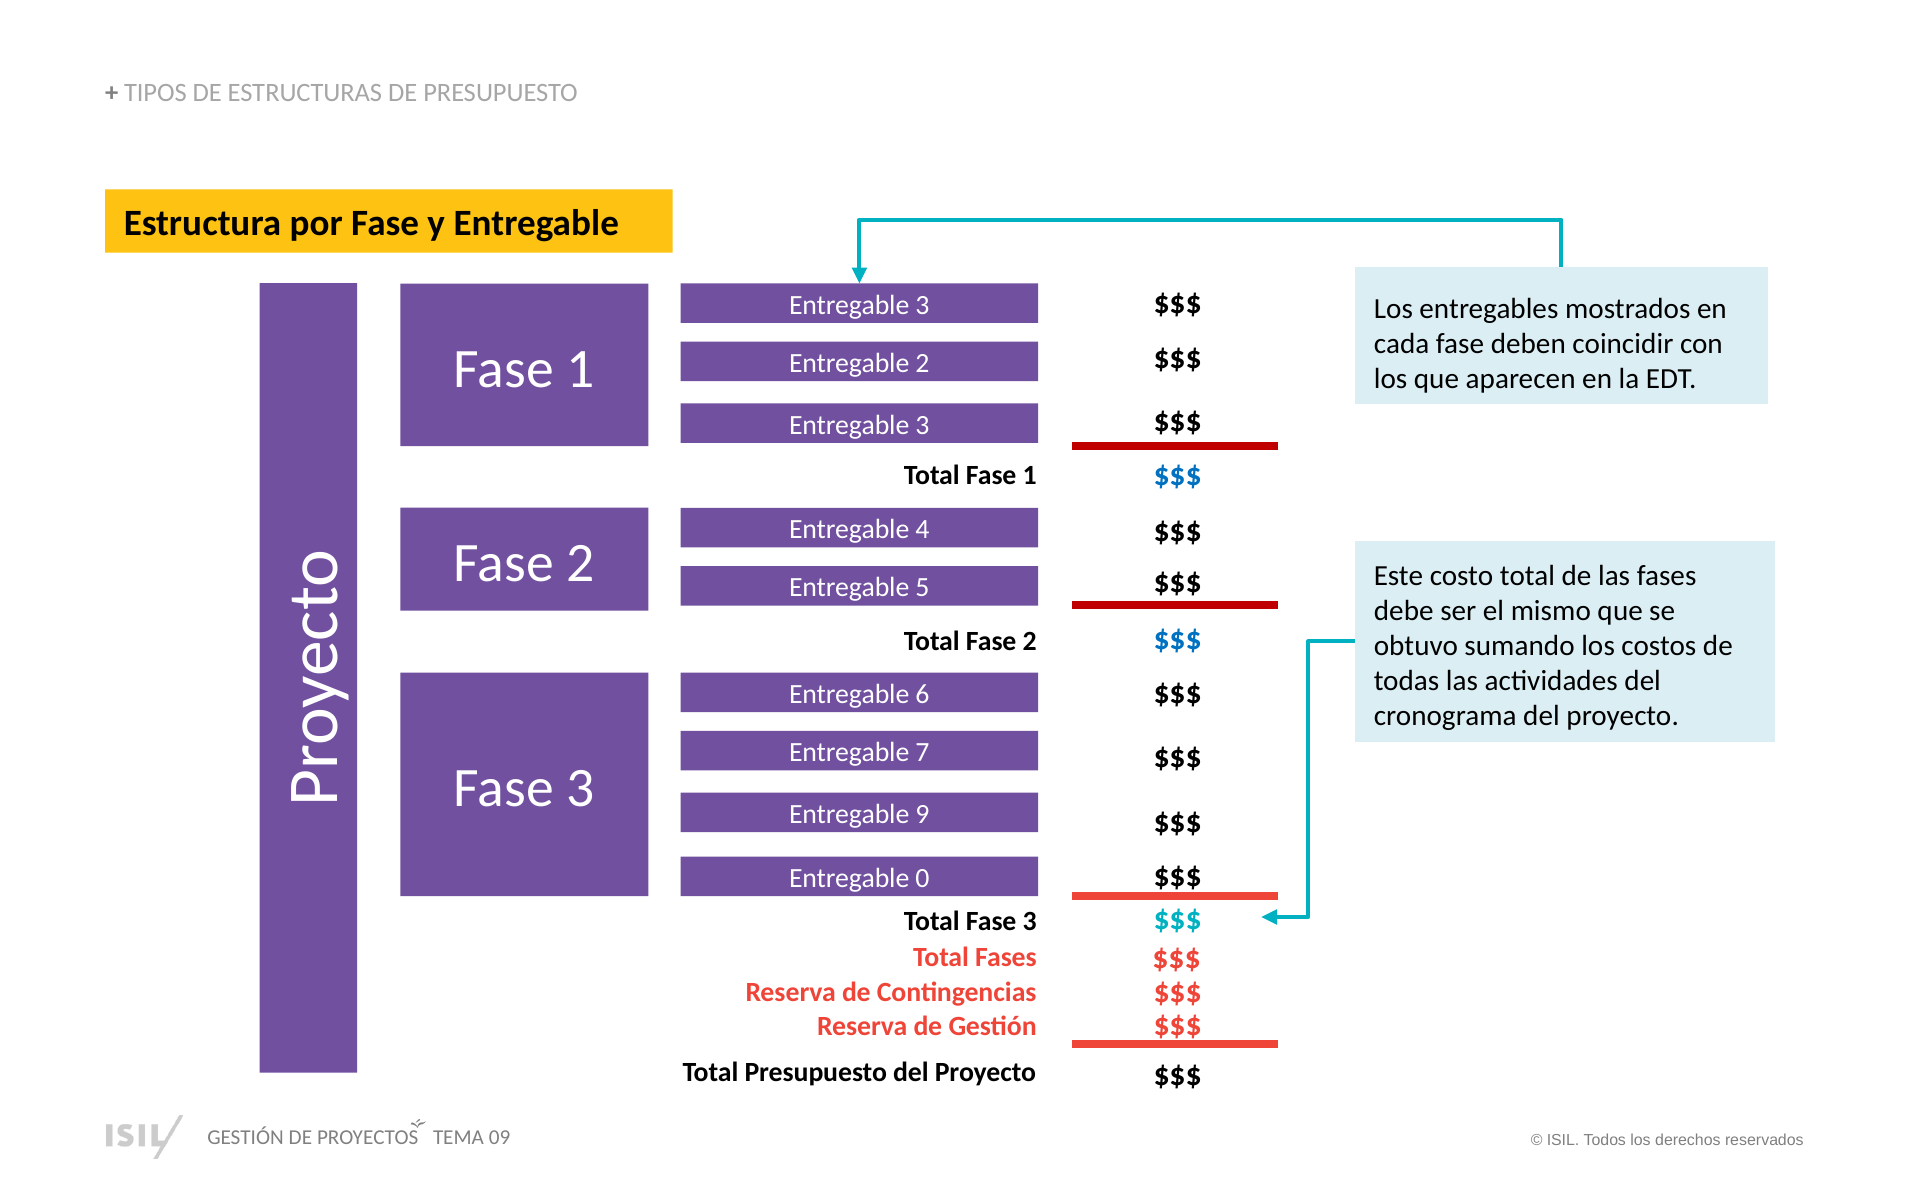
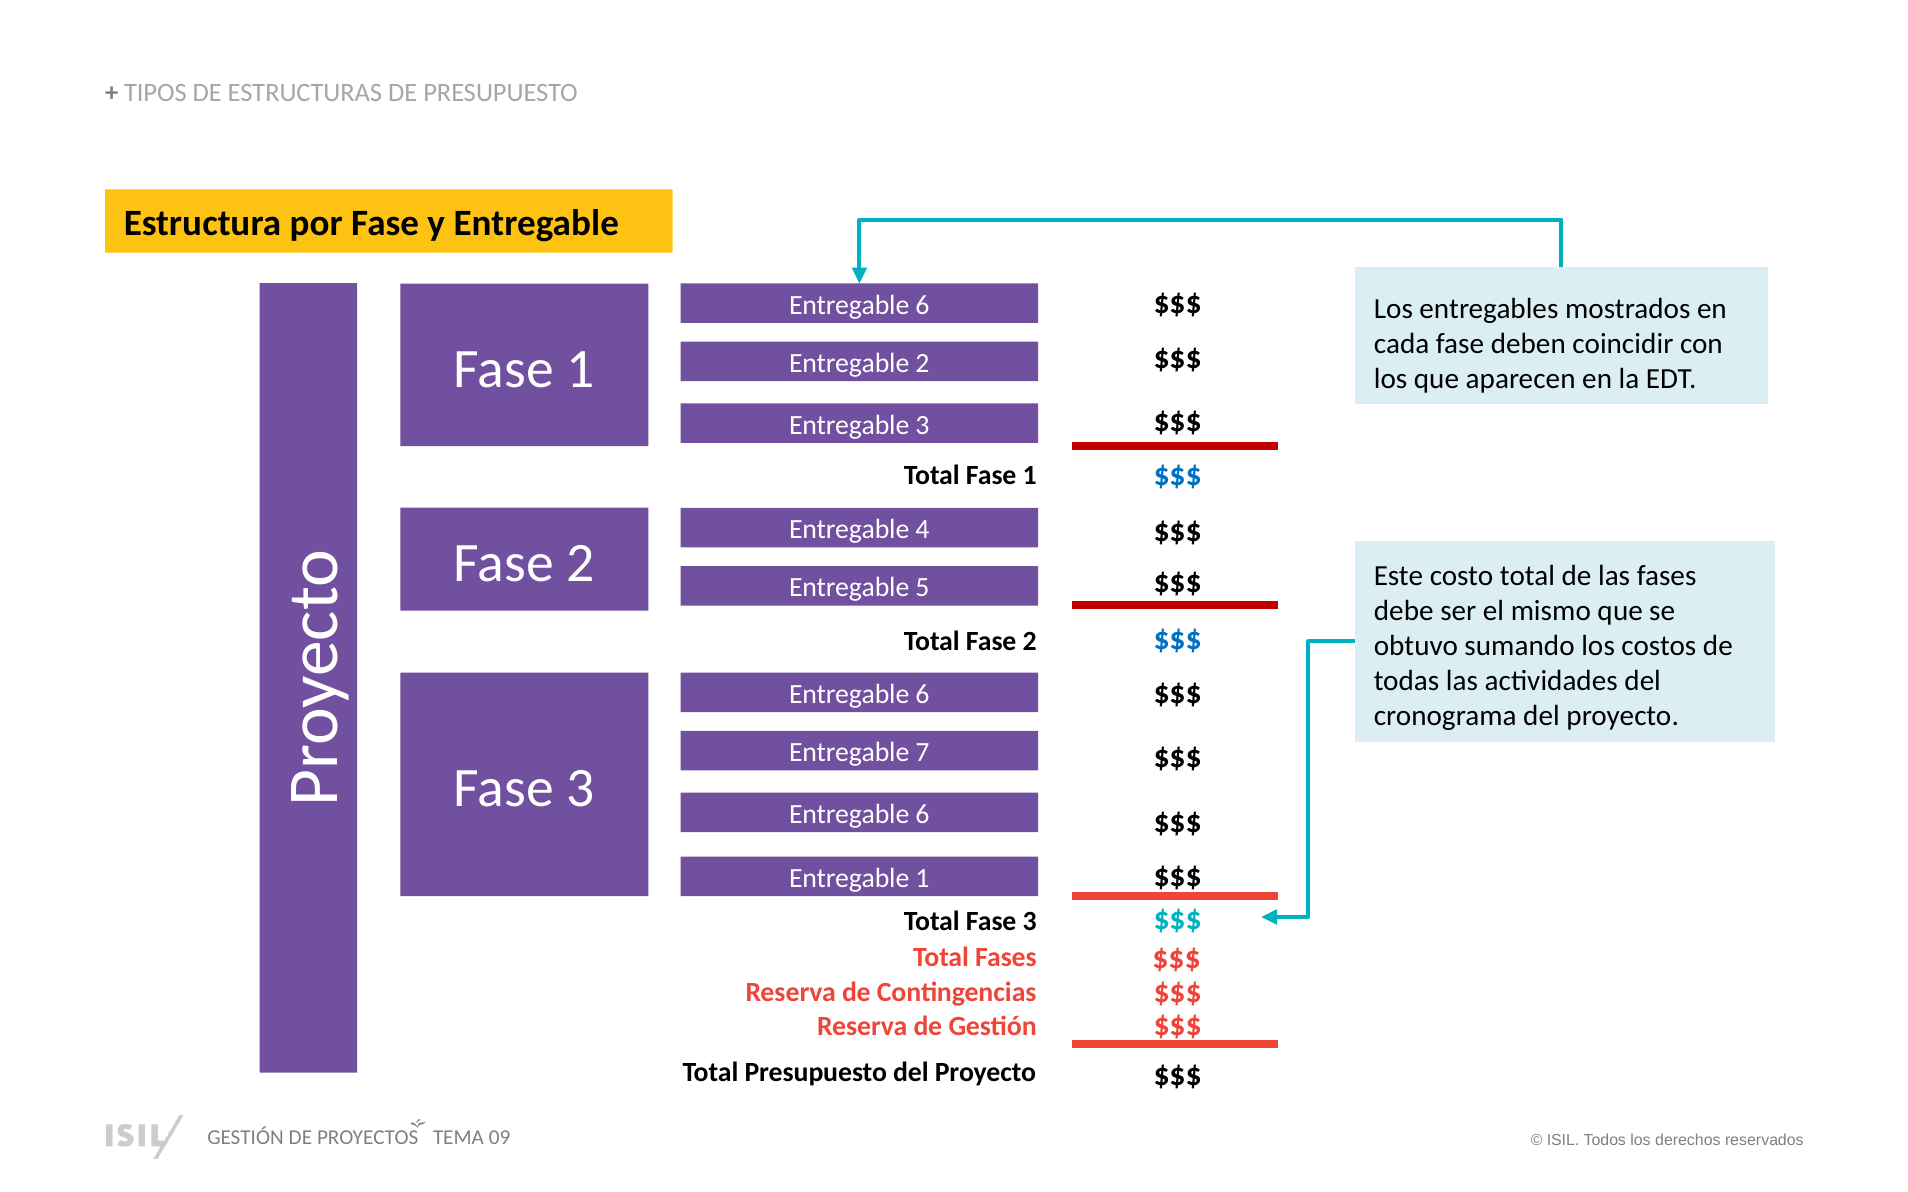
3 at (923, 305): 3 -> 6
9 at (923, 815): 9 -> 6
Entregable 0: 0 -> 1
